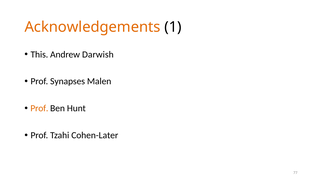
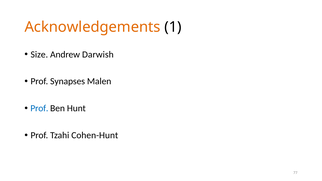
This: This -> Size
Prof at (39, 108) colour: orange -> blue
Cohen-Later: Cohen-Later -> Cohen-Hunt
